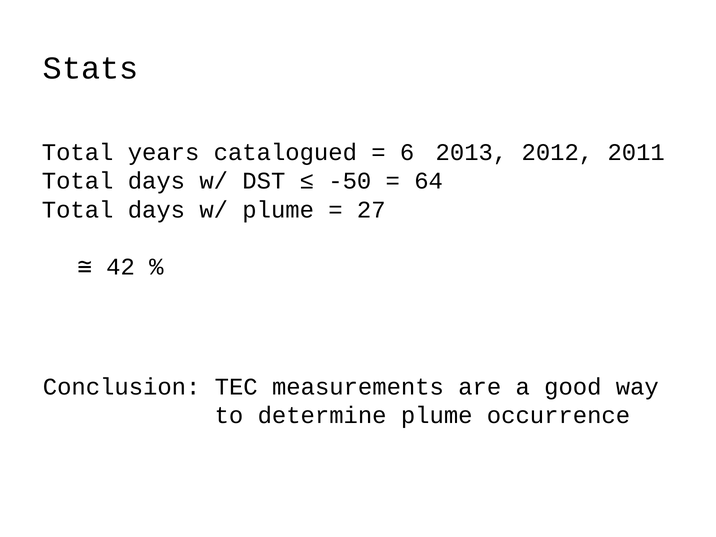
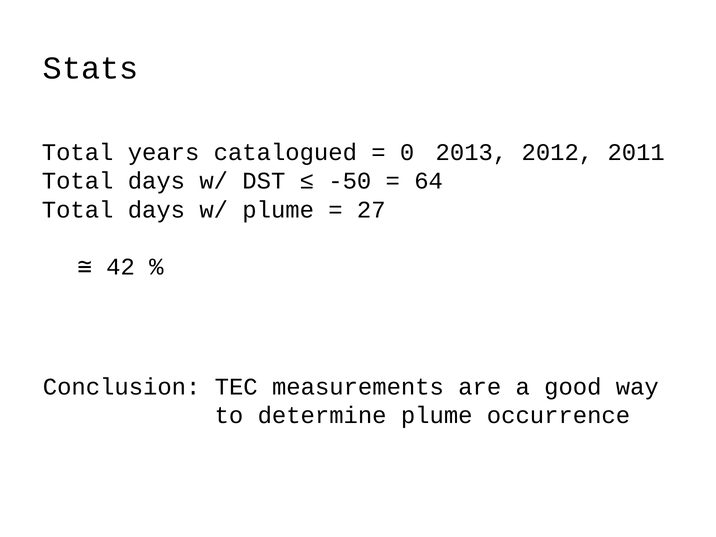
6: 6 -> 0
